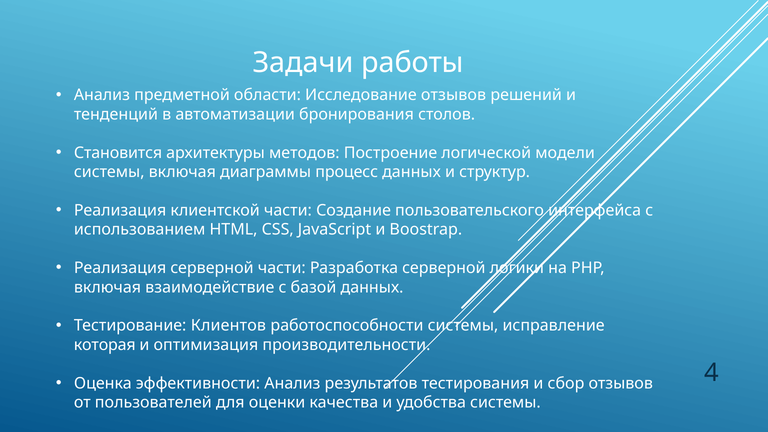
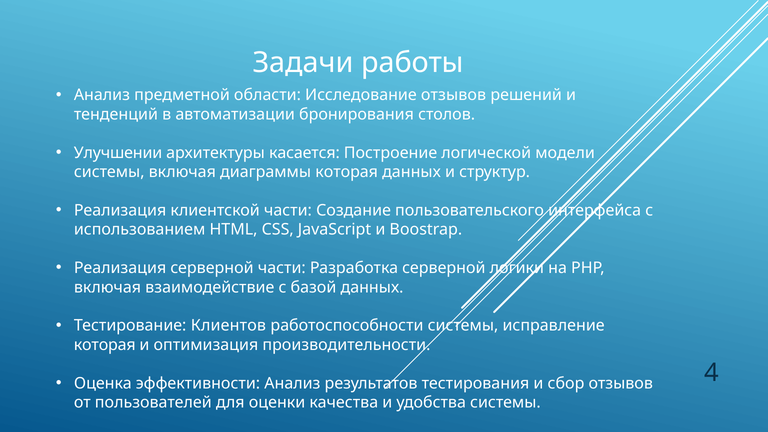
Становится: Становится -> Улучшении
методов: методов -> касается
диаграммы процесс: процесс -> которая
